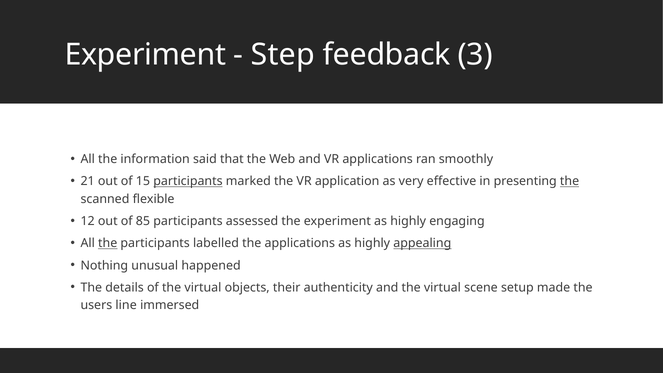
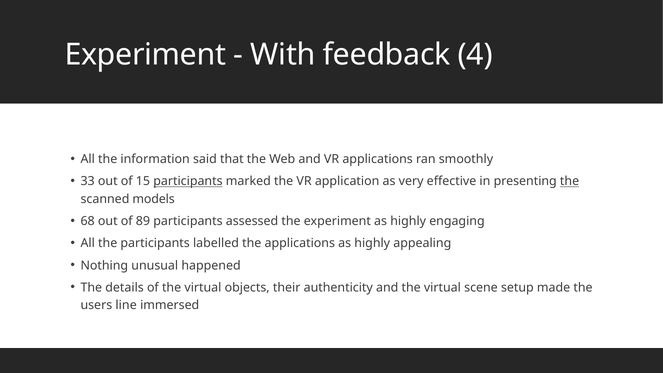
Step: Step -> With
3: 3 -> 4
21: 21 -> 33
flexible: flexible -> models
12: 12 -> 68
85: 85 -> 89
the at (108, 243) underline: present -> none
appealing underline: present -> none
